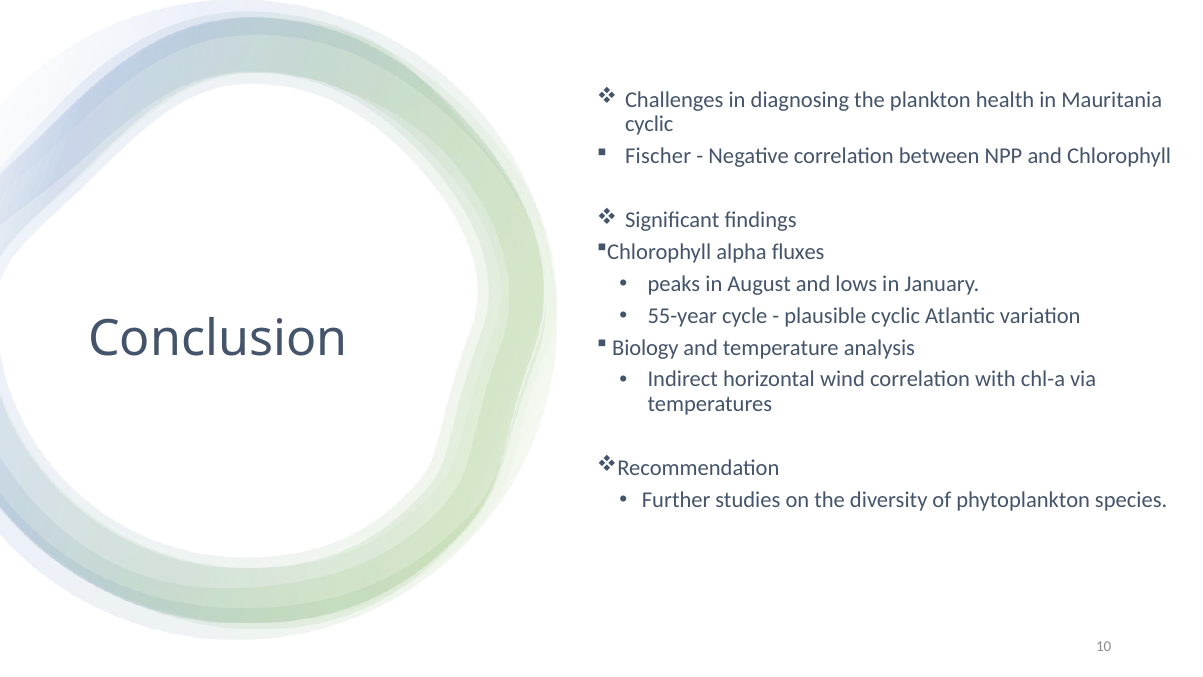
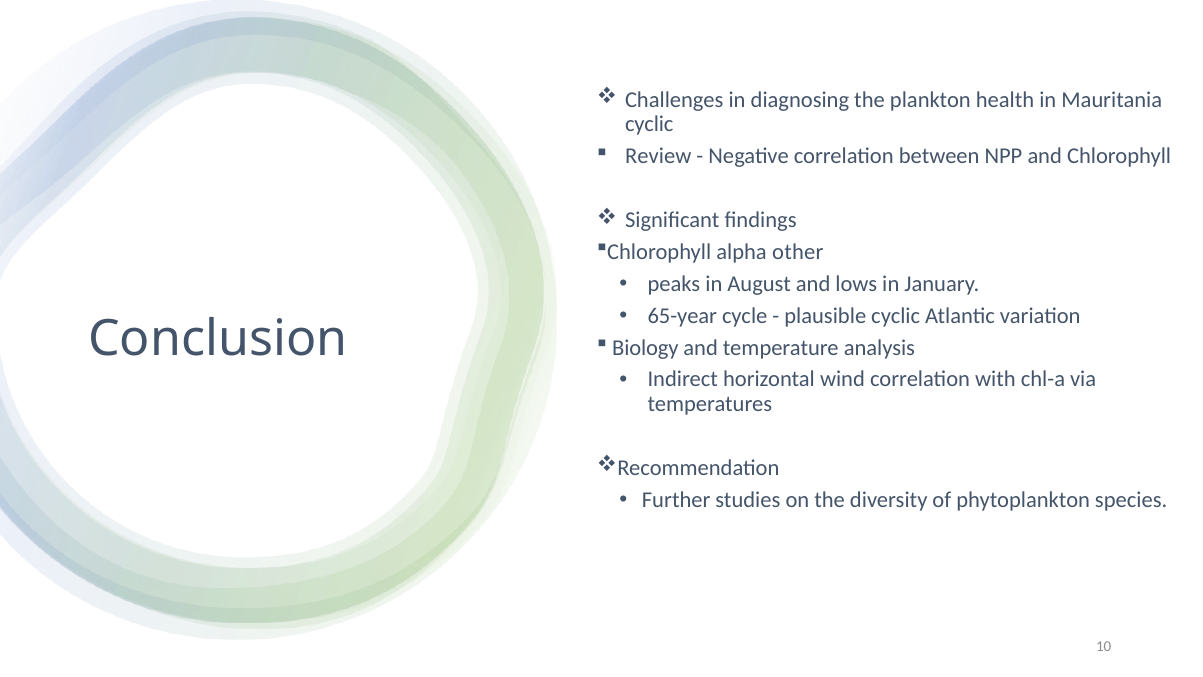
Fischer: Fischer -> Review
fluxes: fluxes -> other
55-year: 55-year -> 65-year
